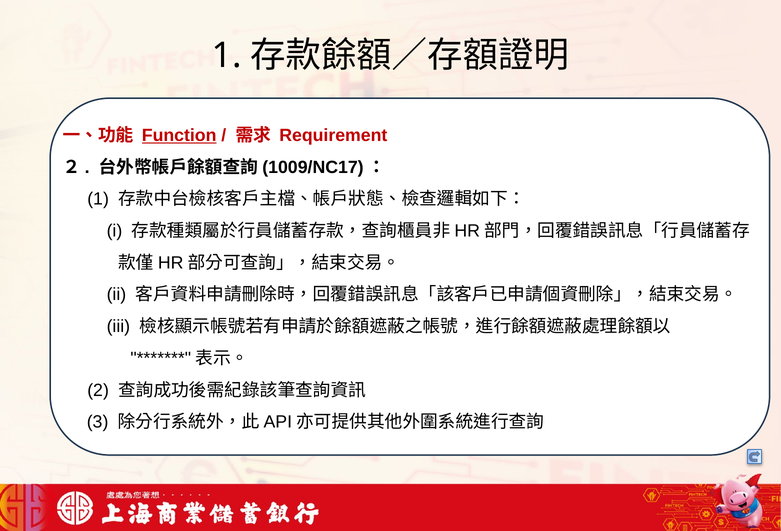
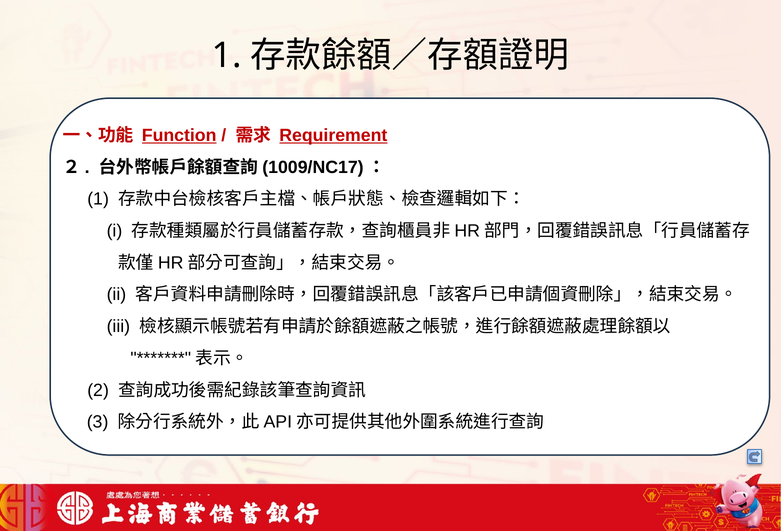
Requirement underline: none -> present
